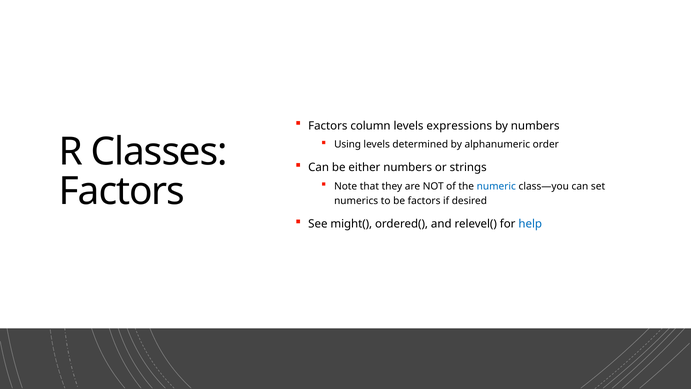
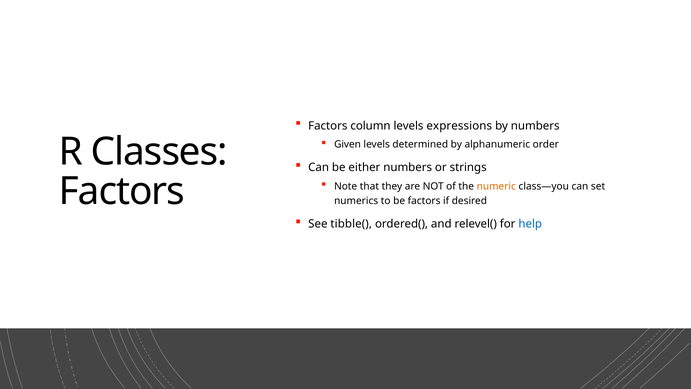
Using: Using -> Given
numeric colour: blue -> orange
might(: might( -> tibble(
